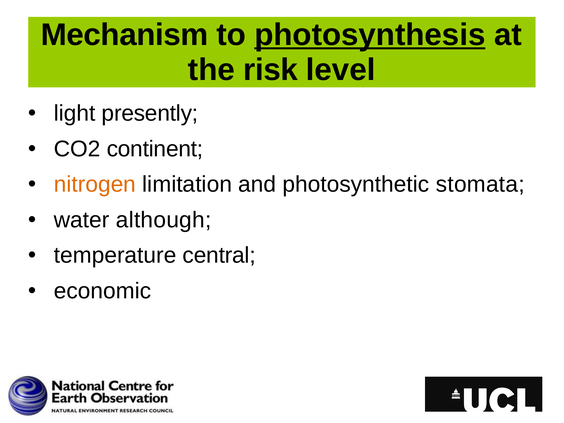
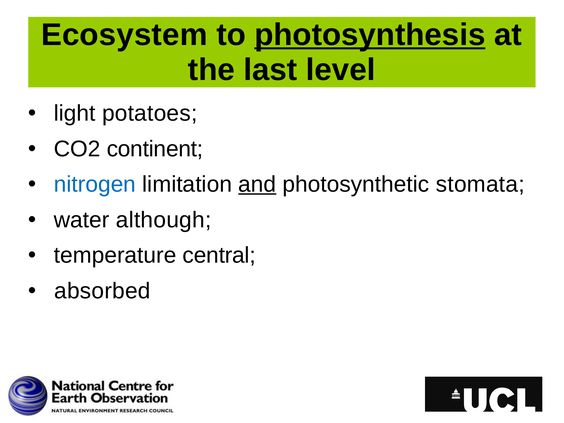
Mechanism: Mechanism -> Ecosystem
risk: risk -> last
presently: presently -> potatoes
nitrogen colour: orange -> blue
and underline: none -> present
economic: economic -> absorbed
